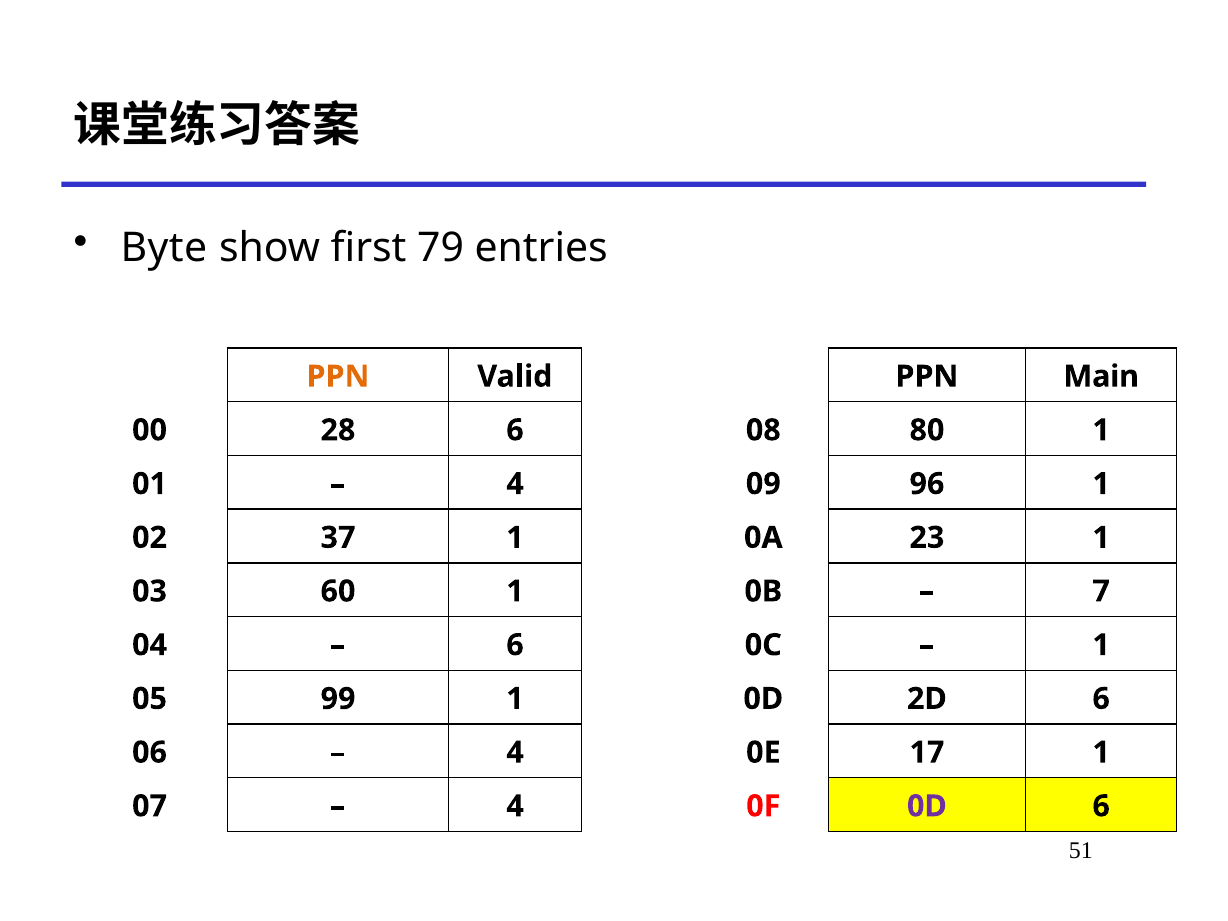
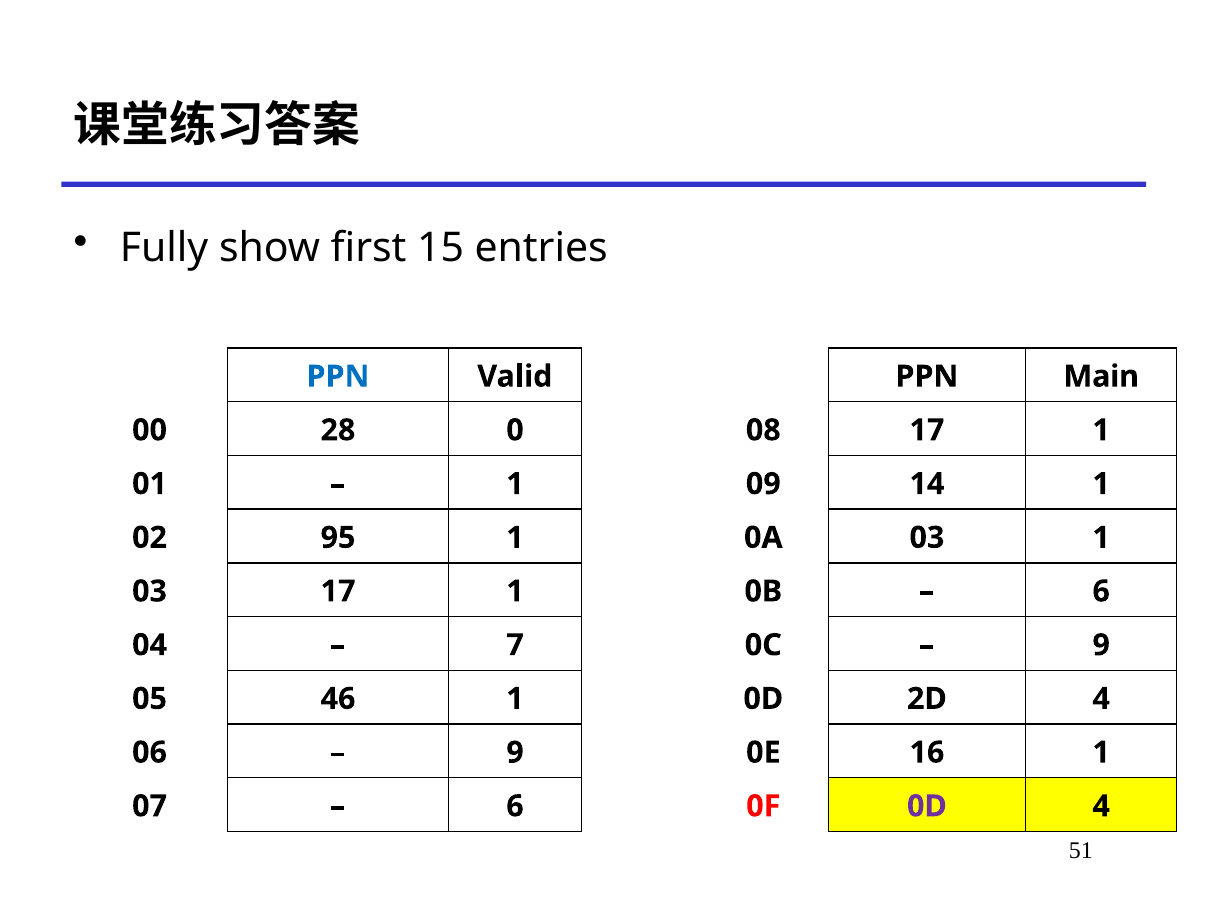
Byte: Byte -> Fully
79: 79 -> 15
PPN at (338, 376) colour: orange -> blue
28 6: 6 -> 0
08 80: 80 -> 17
4 at (515, 484): 4 -> 1
96: 96 -> 14
37: 37 -> 95
0A 23: 23 -> 03
03 60: 60 -> 17
7 at (1101, 591): 7 -> 6
6 at (515, 645): 6 -> 7
1 at (1101, 645): 1 -> 9
99: 99 -> 46
2D 6: 6 -> 4
4 at (515, 752): 4 -> 9
17: 17 -> 16
4 at (515, 806): 4 -> 6
0D 6: 6 -> 4
